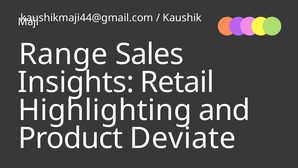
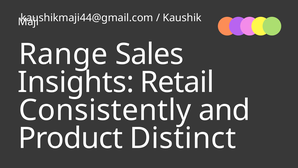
Highlighting: Highlighting -> Consistently
Deviate: Deviate -> Distinct
